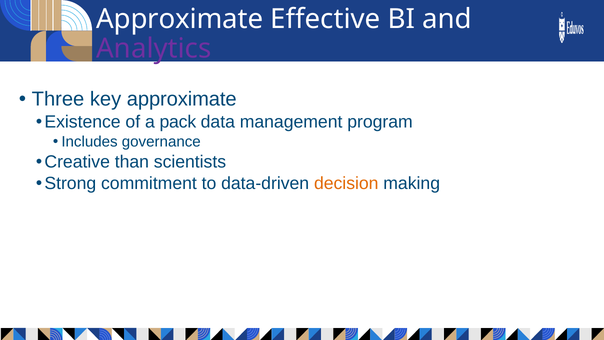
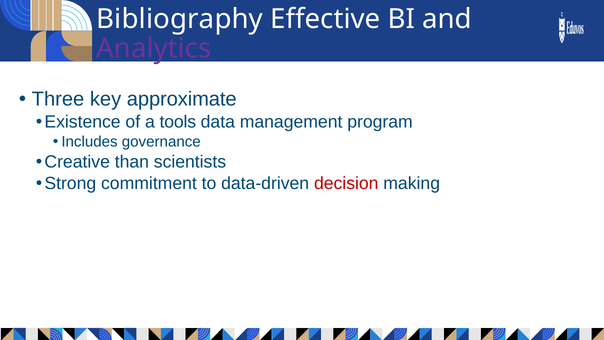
Approximate at (180, 19): Approximate -> Bibliography
pack: pack -> tools
decision colour: orange -> red
